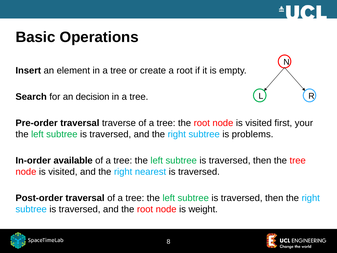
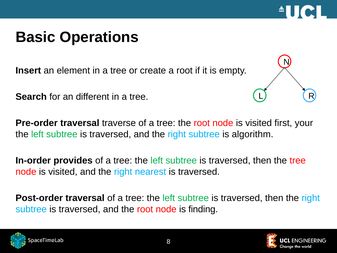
decision: decision -> different
problems: problems -> algorithm
available: available -> provides
weight: weight -> finding
